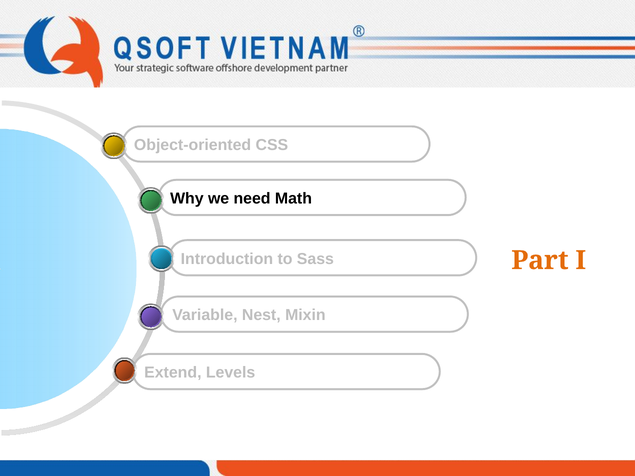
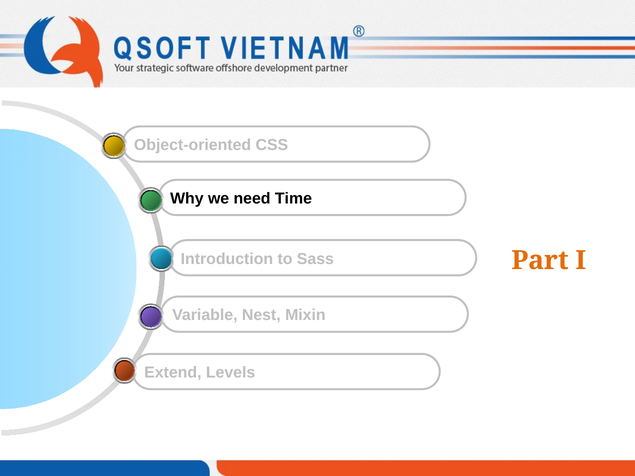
Math: Math -> Time
